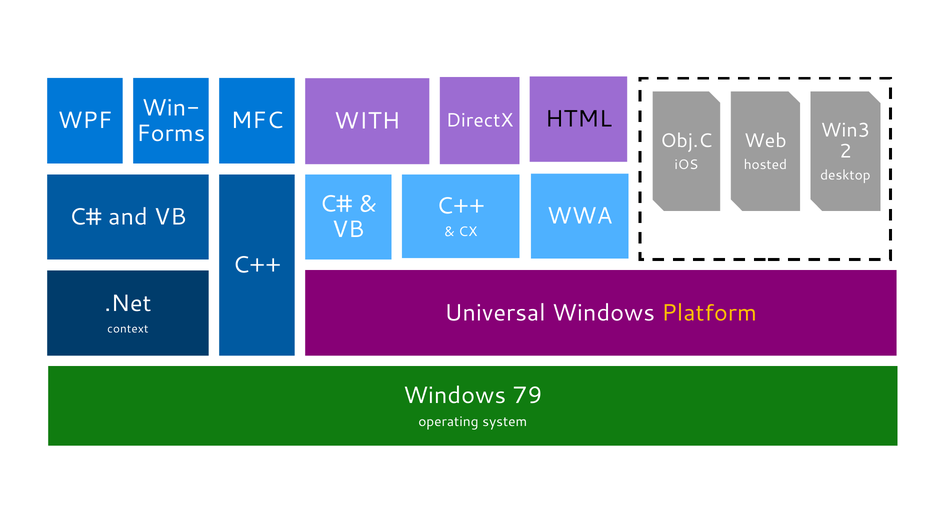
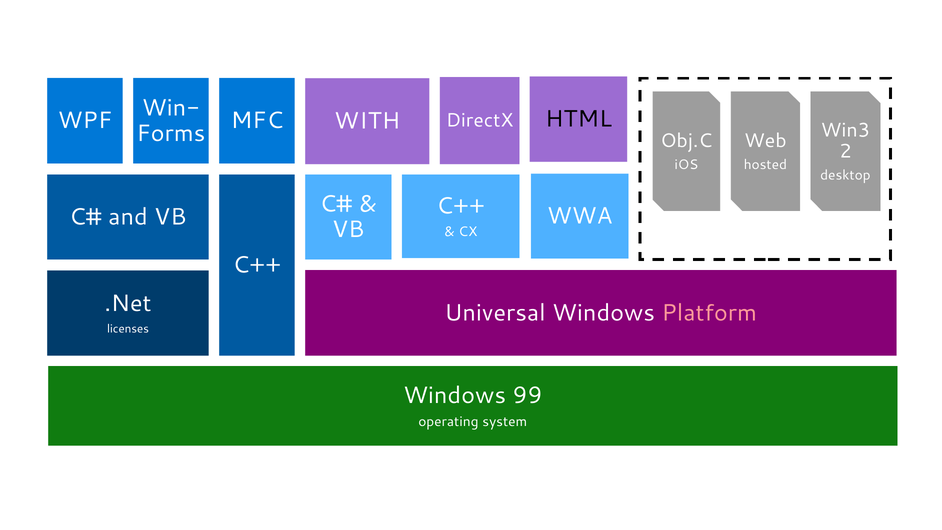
Platform colour: yellow -> pink
context: context -> licenses
79: 79 -> 99
